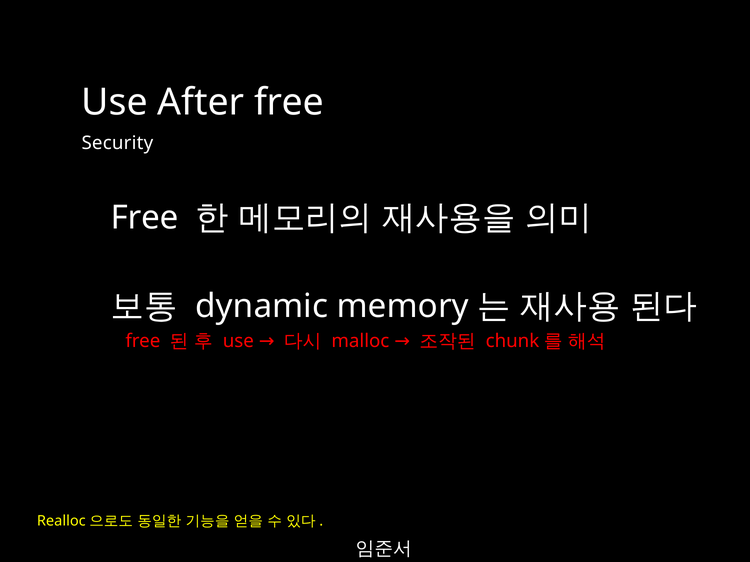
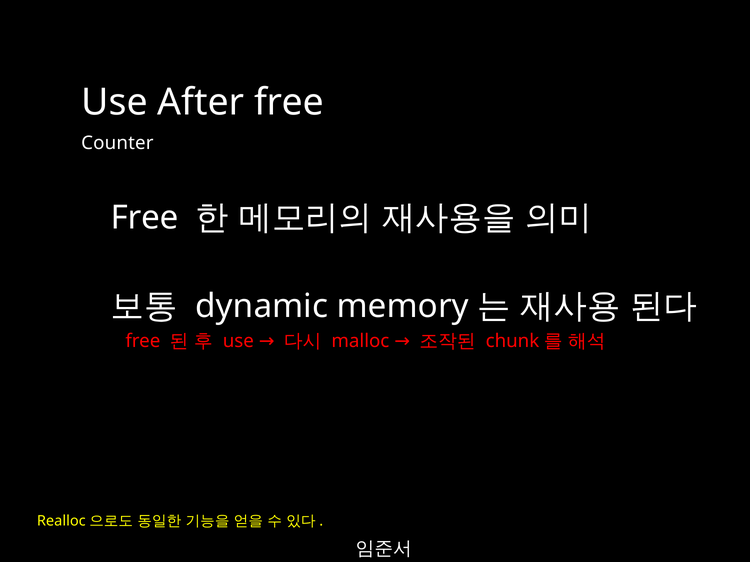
Security: Security -> Counter
